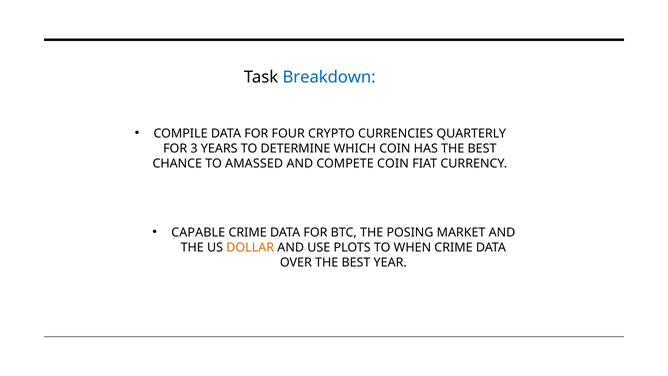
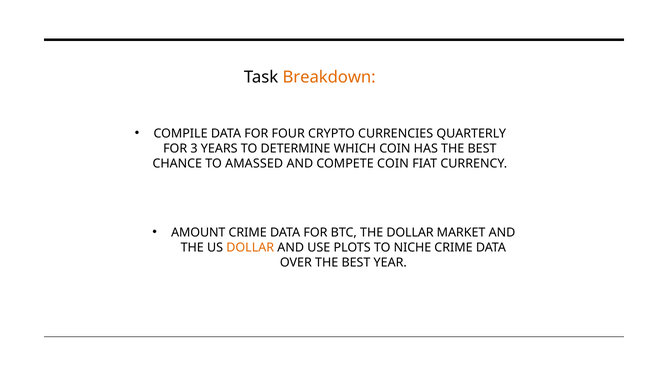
Breakdown colour: blue -> orange
CAPABLE: CAPABLE -> AMOUNT
THE POSING: POSING -> DOLLAR
WHEN: WHEN -> NICHE
